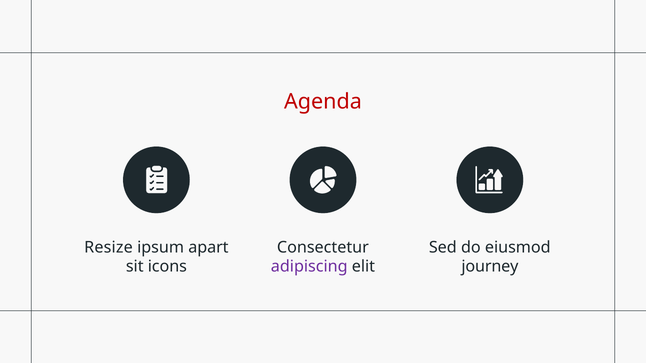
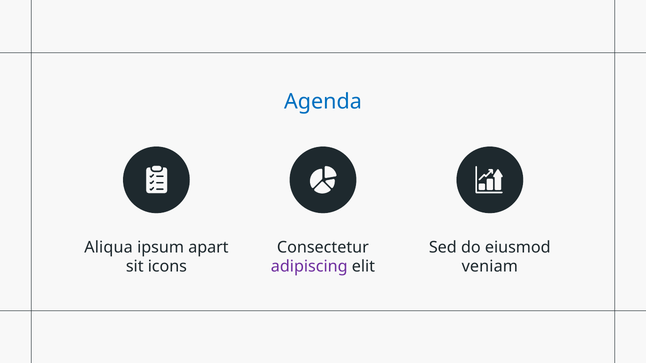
Agenda colour: red -> blue
Resize: Resize -> Aliqua
journey: journey -> veniam
